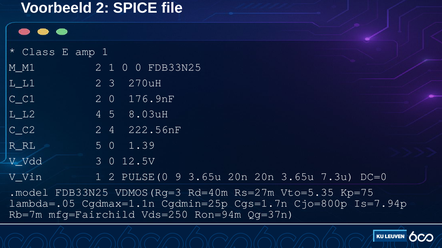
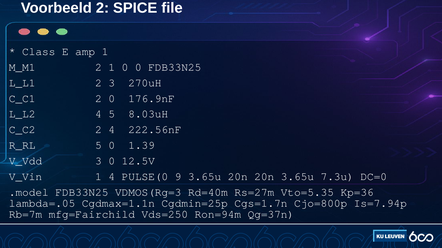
1 2: 2 -> 4
Kp=75: Kp=75 -> Kp=36
